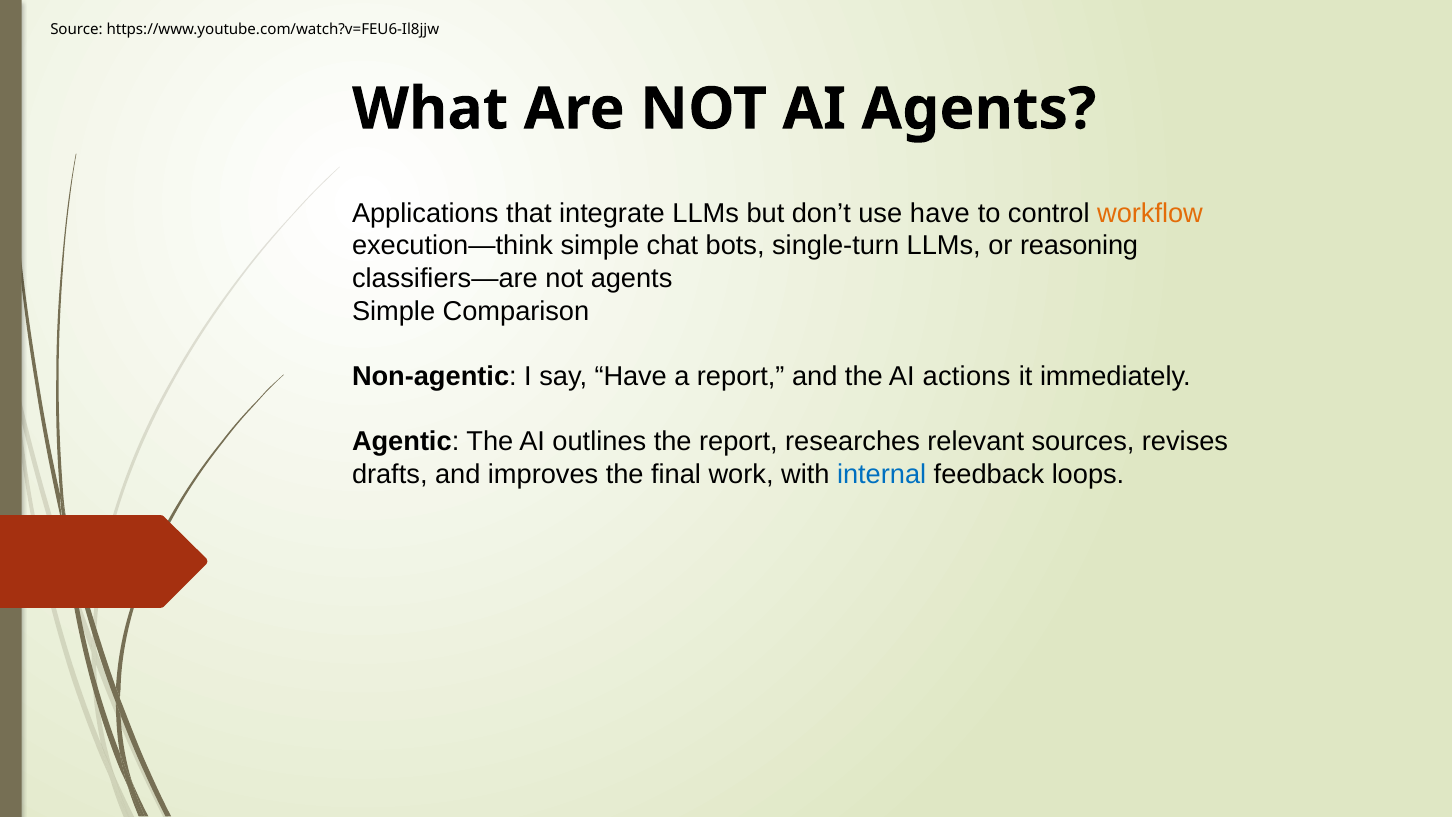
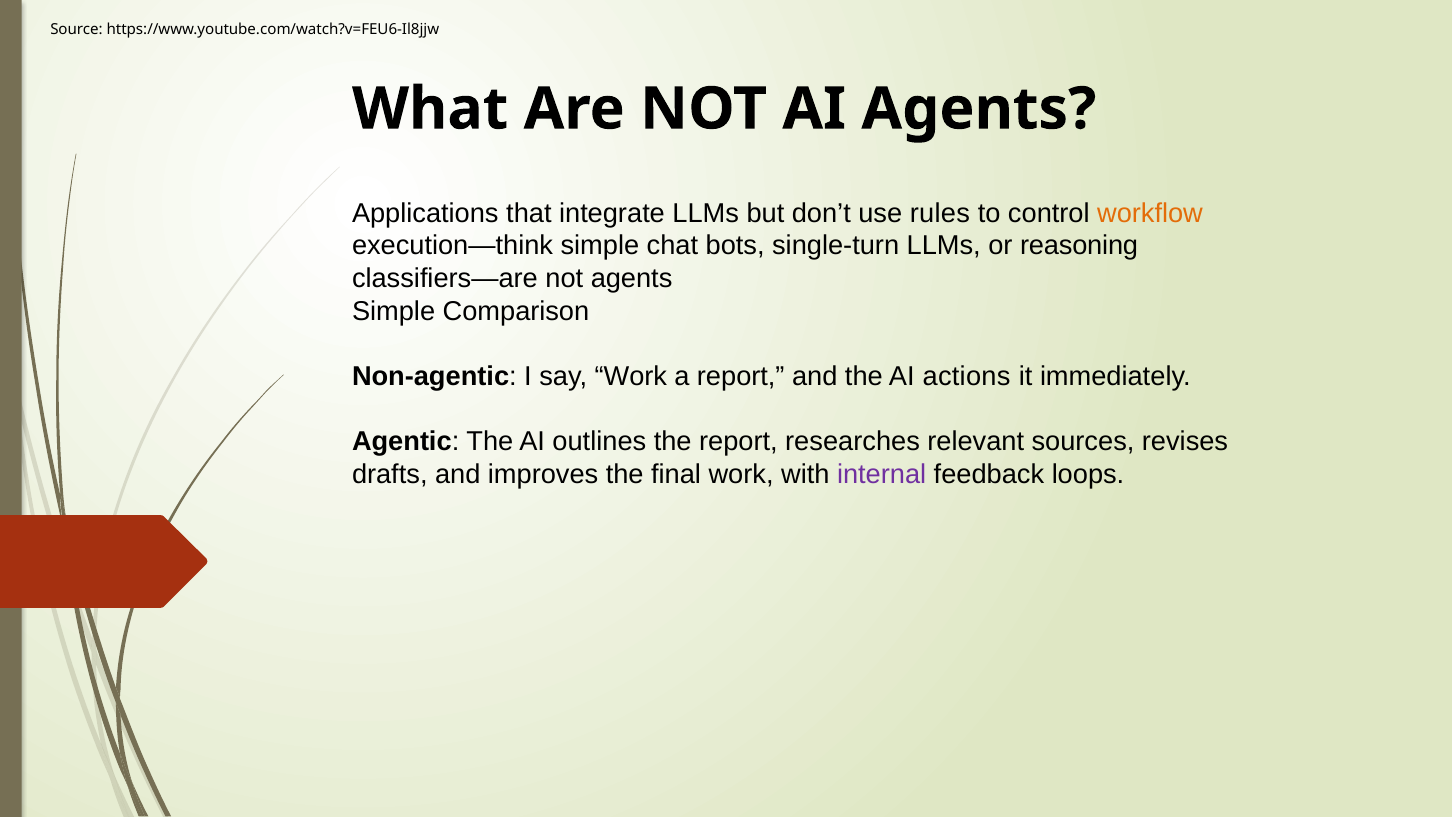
use have: have -> rules
say Have: Have -> Work
internal colour: blue -> purple
